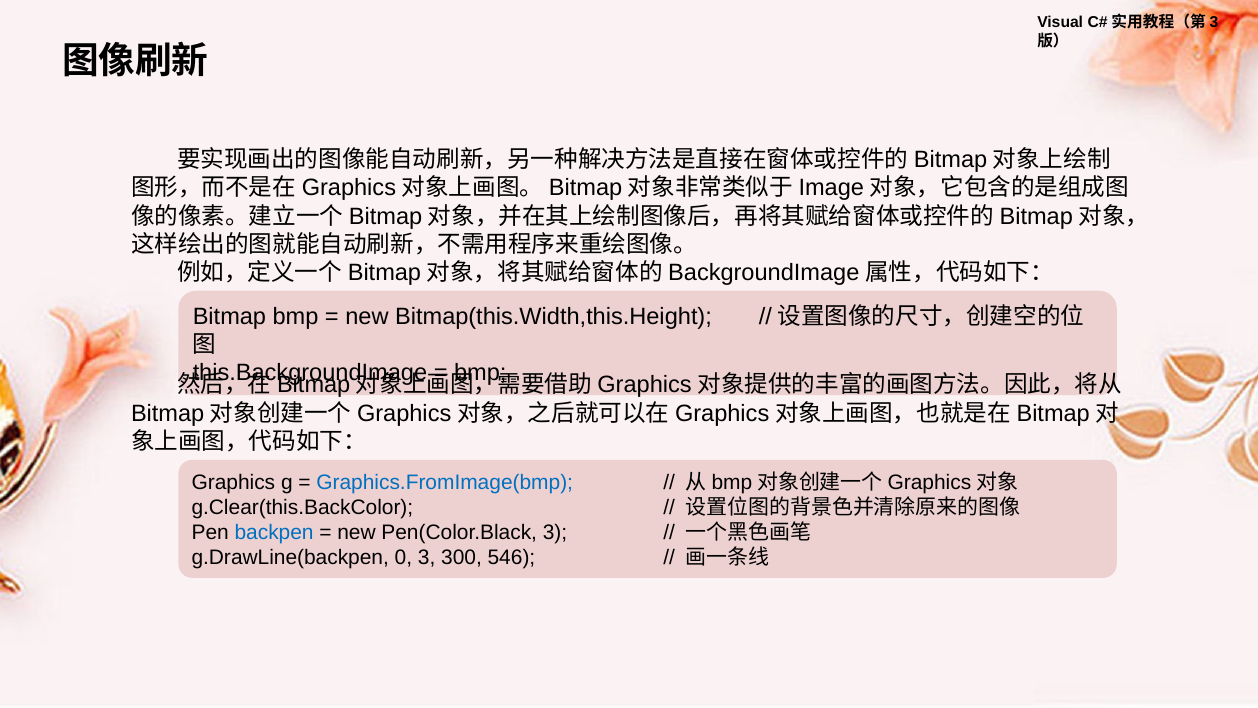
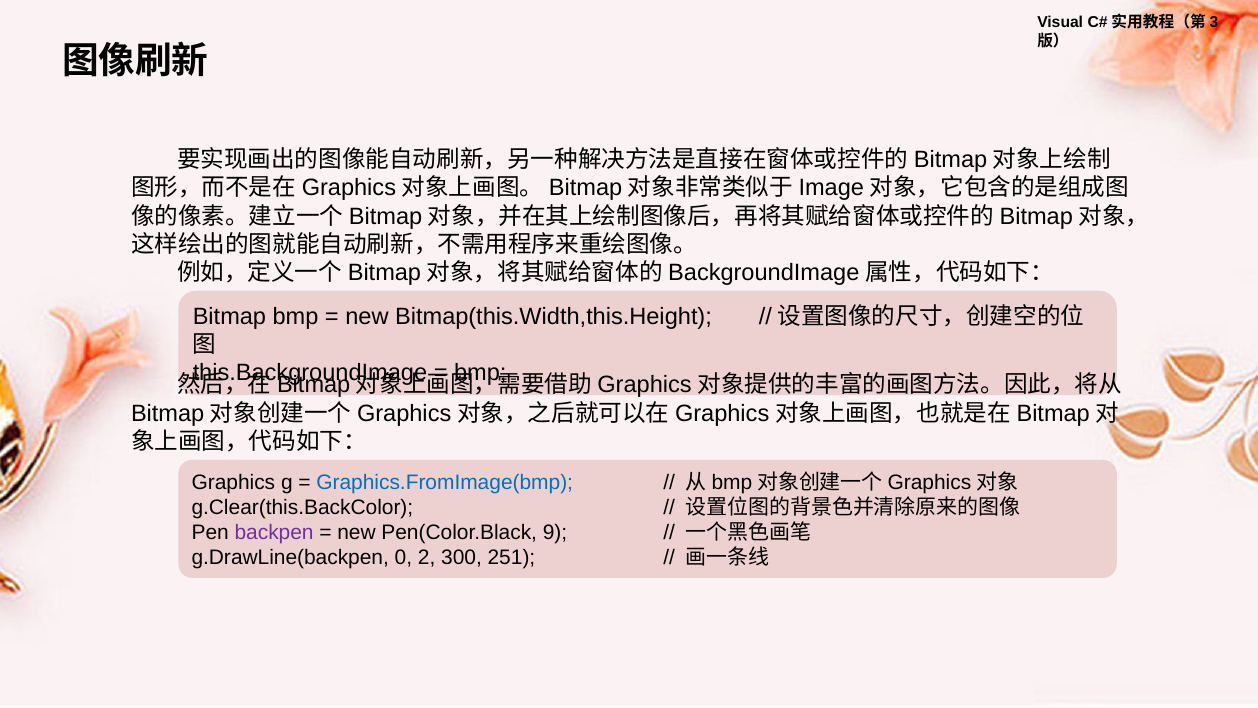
backpen colour: blue -> purple
Pen(Color.Black 3: 3 -> 9
0 3: 3 -> 2
546: 546 -> 251
